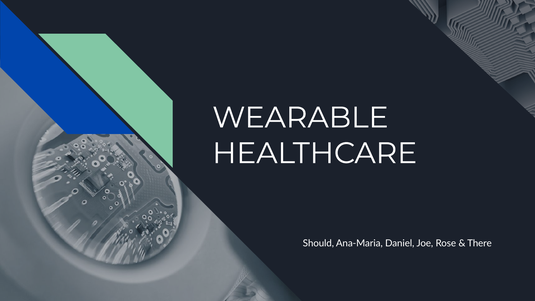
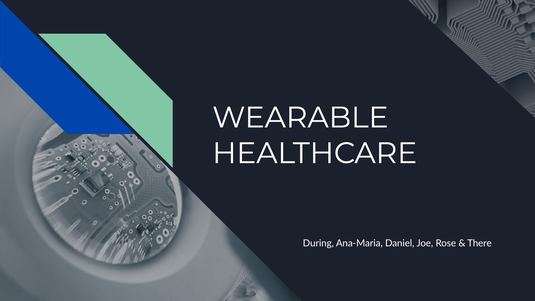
Should: Should -> During
